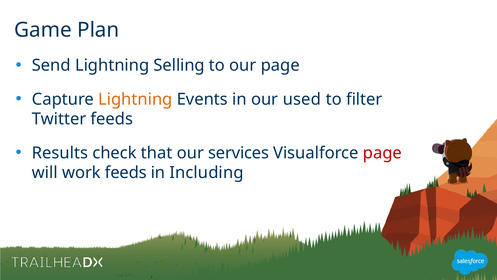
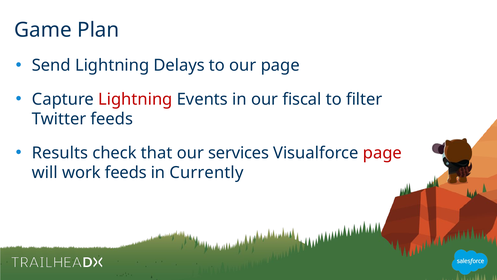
Selling: Selling -> Delays
Lightning at (135, 99) colour: orange -> red
used: used -> fiscal
Including: Including -> Currently
